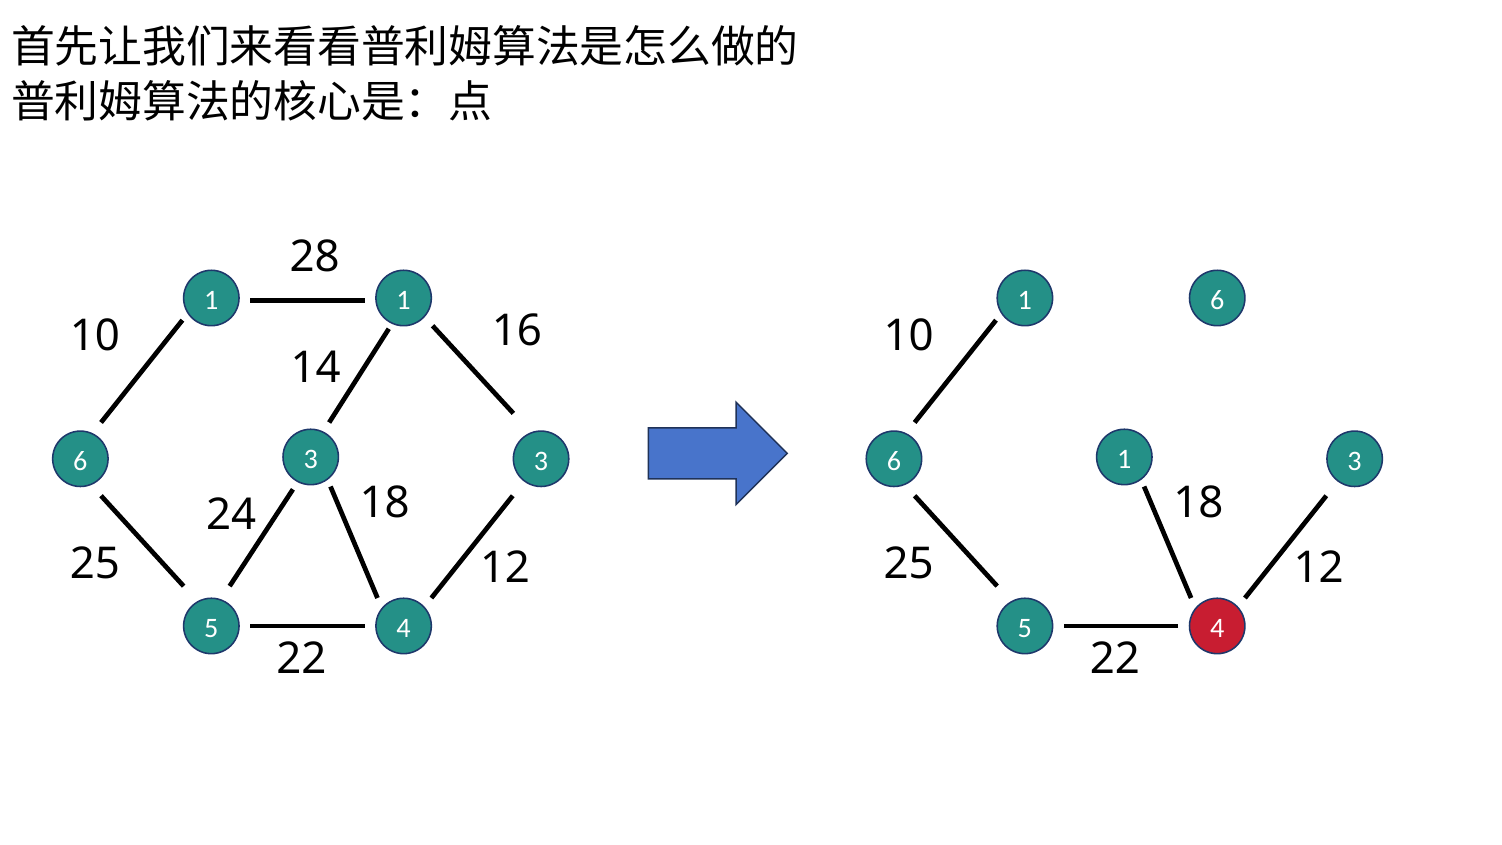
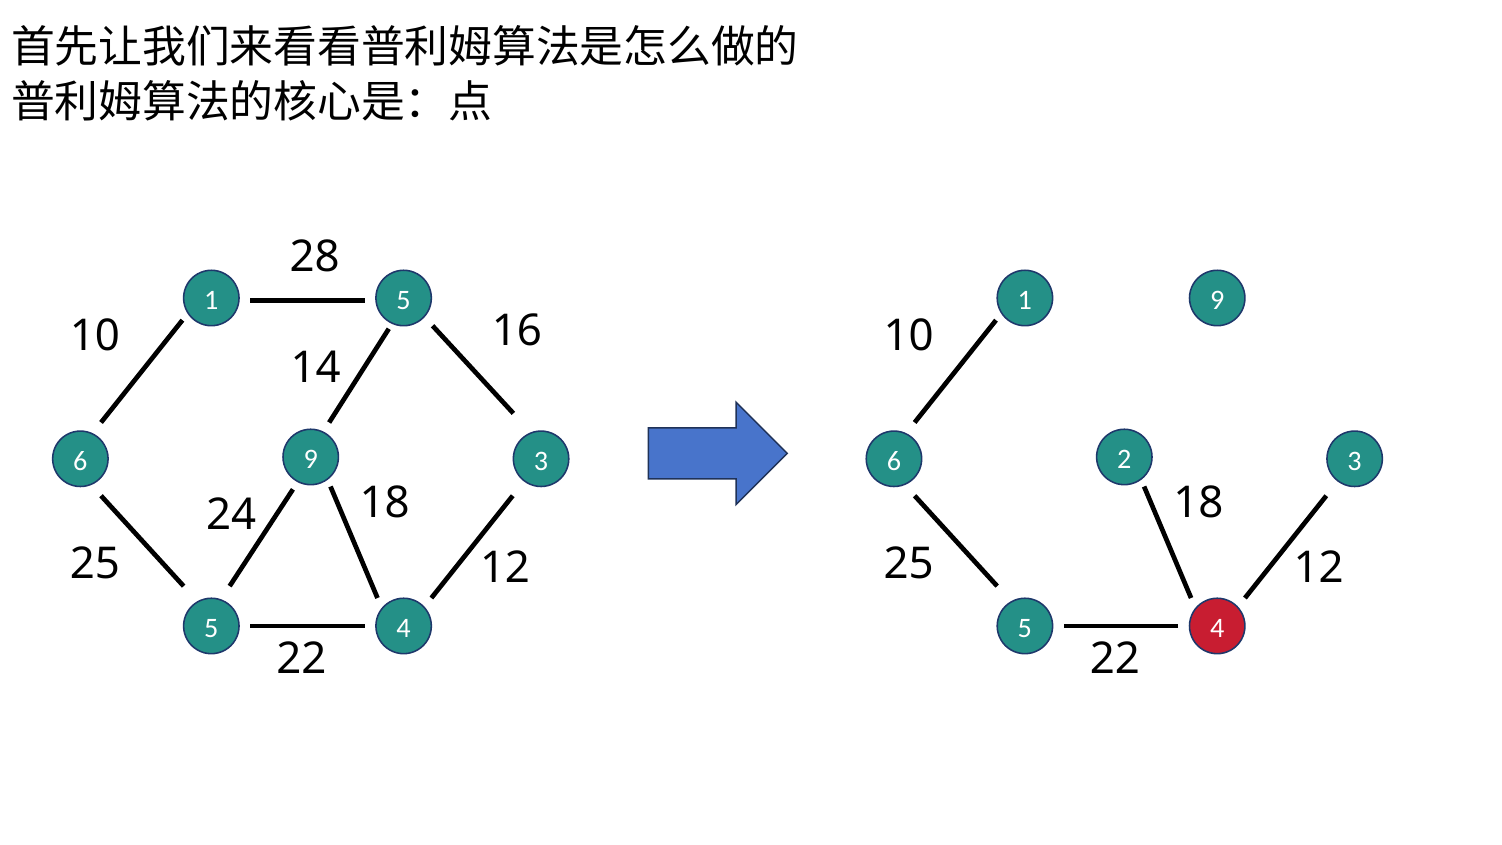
1 1: 1 -> 5
1 6: 6 -> 9
3 at (311, 459): 3 -> 9
6 1: 1 -> 2
